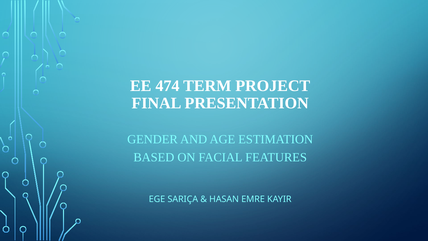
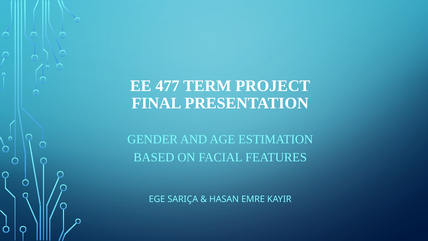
474: 474 -> 477
